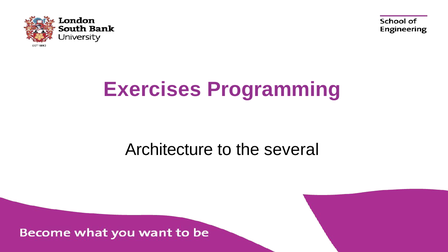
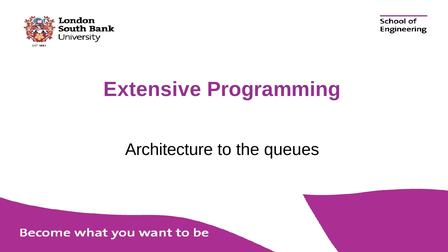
Exercises: Exercises -> Extensive
several: several -> queues
